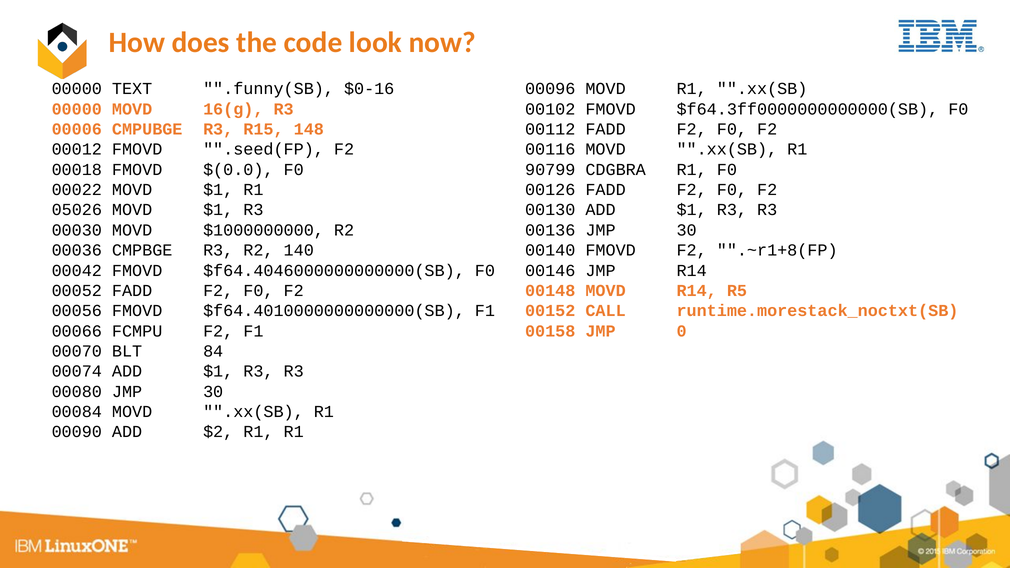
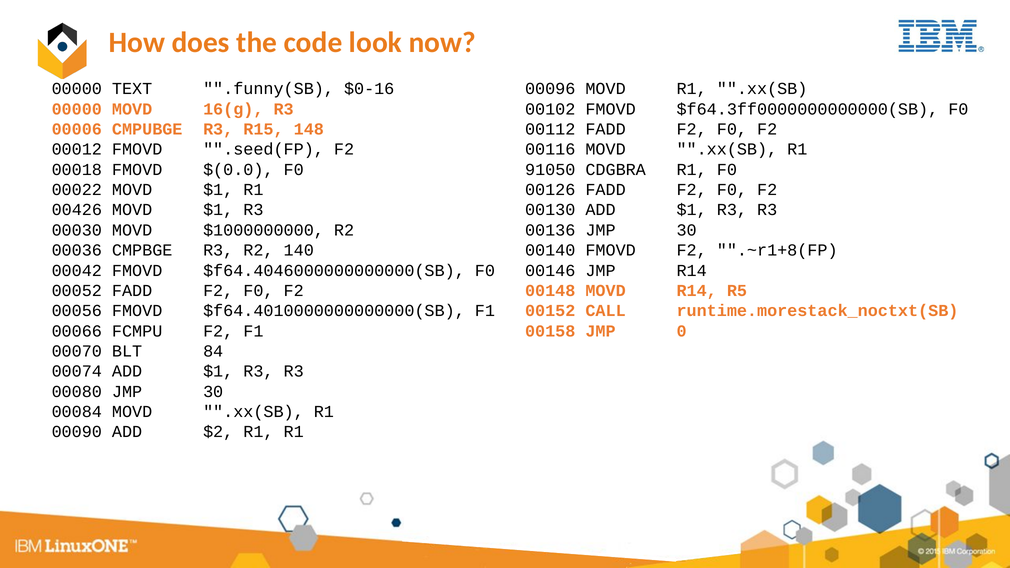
90799: 90799 -> 91050
05026: 05026 -> 00426
